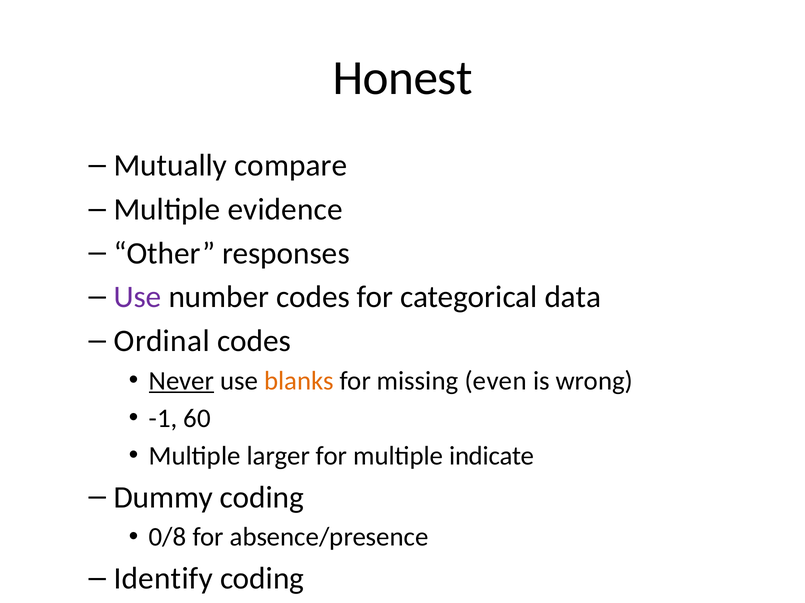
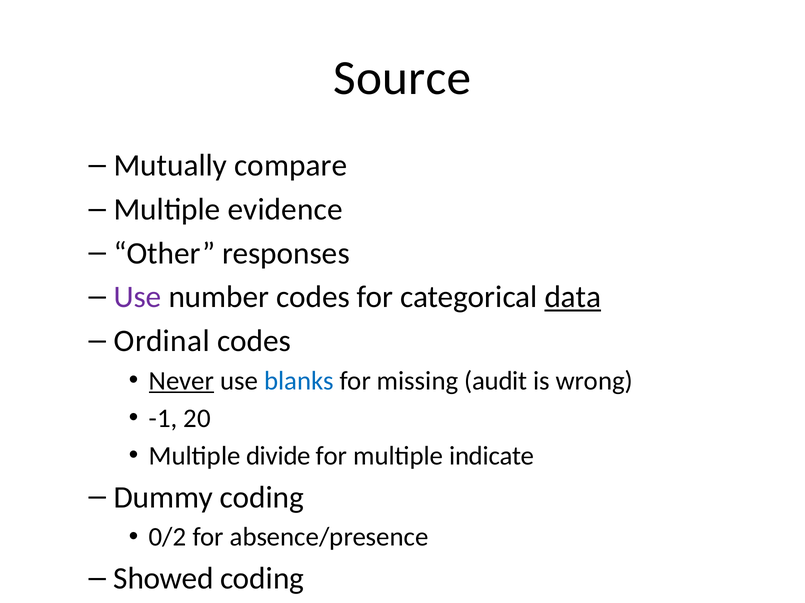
Honest: Honest -> Source
data underline: none -> present
blanks colour: orange -> blue
even: even -> audit
60: 60 -> 20
larger: larger -> divide
0/8: 0/8 -> 0/2
Identify: Identify -> Showed
